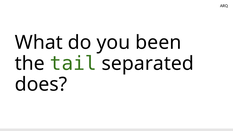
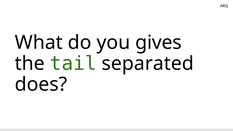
been: been -> gives
